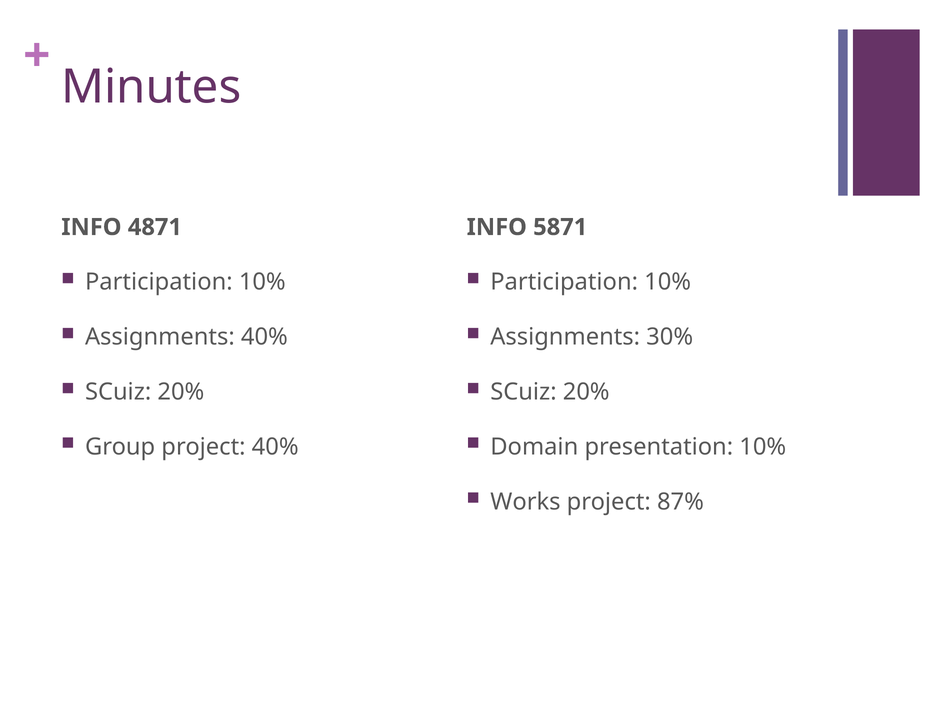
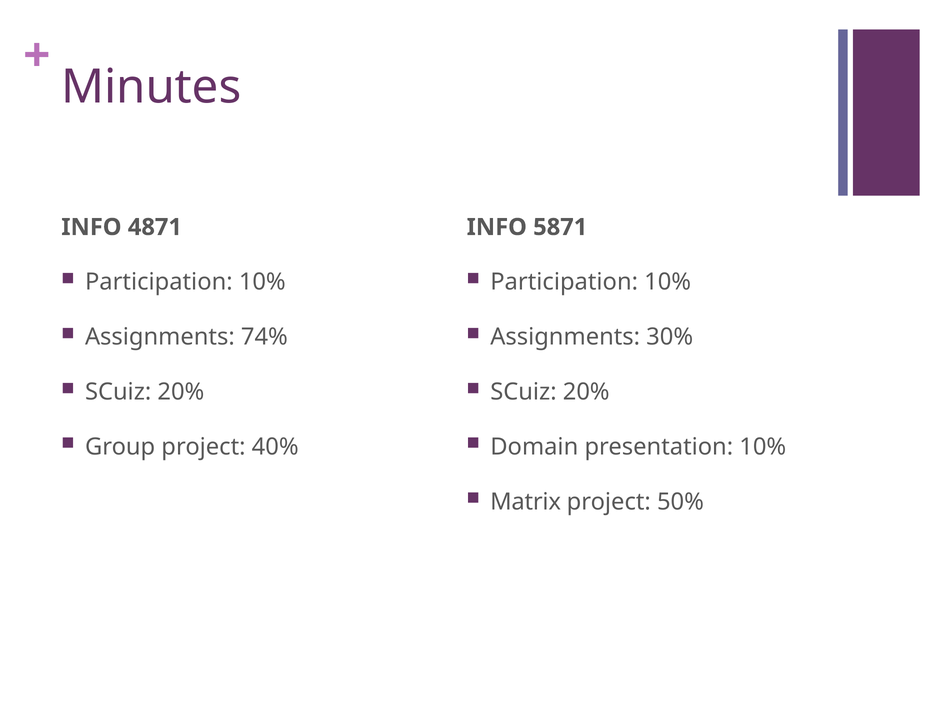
Assignments 40%: 40% -> 74%
Works: Works -> Matrix
87%: 87% -> 50%
